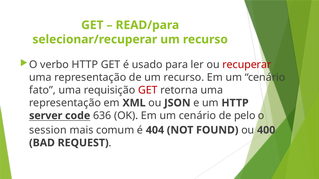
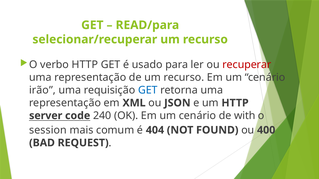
fato: fato -> irão
GET at (148, 90) colour: red -> blue
636: 636 -> 240
pelo: pelo -> with
